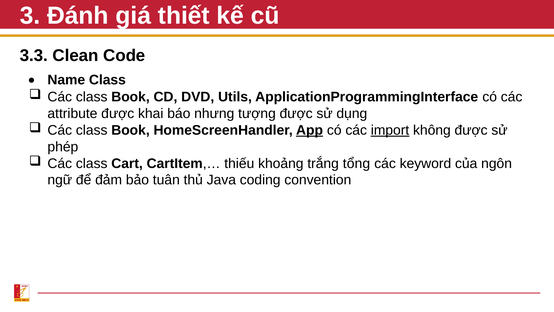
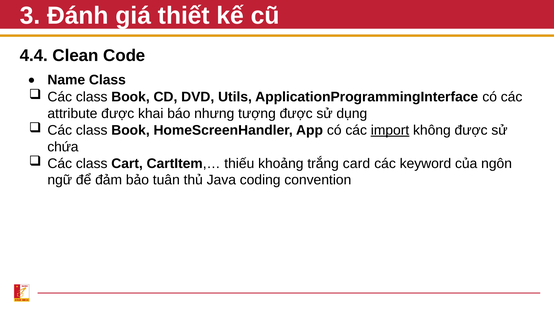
3.3: 3.3 -> 4.4
App underline: present -> none
phép: phép -> chứa
tổng: tổng -> card
